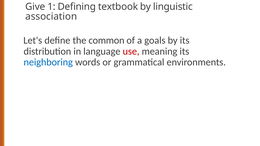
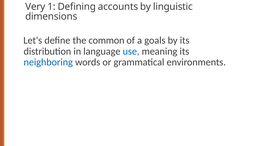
Give: Give -> Very
textbook: textbook -> accounts
association: association -> dimensions
use colour: red -> blue
